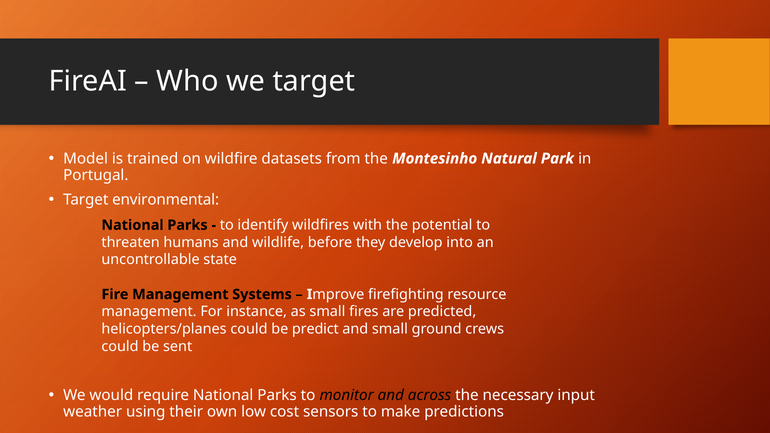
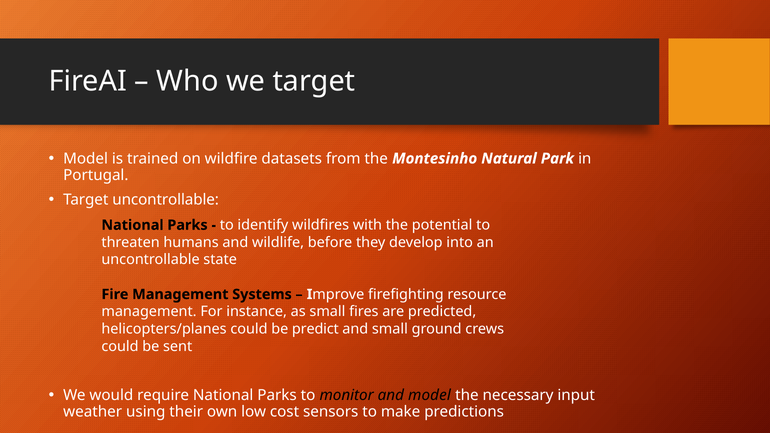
Target environmental: environmental -> uncontrollable
and across: across -> model
